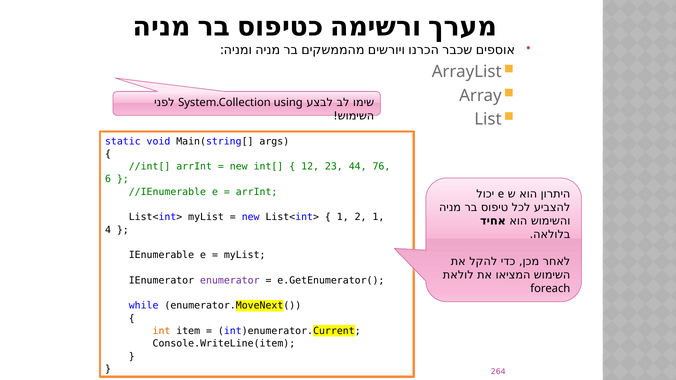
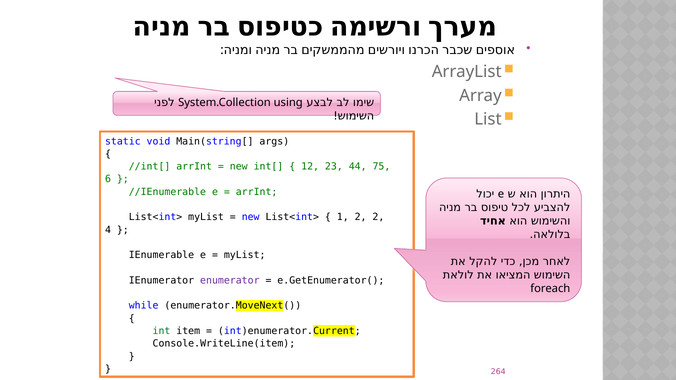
76: 76 -> 75
2 1: 1 -> 2
int colour: orange -> green
